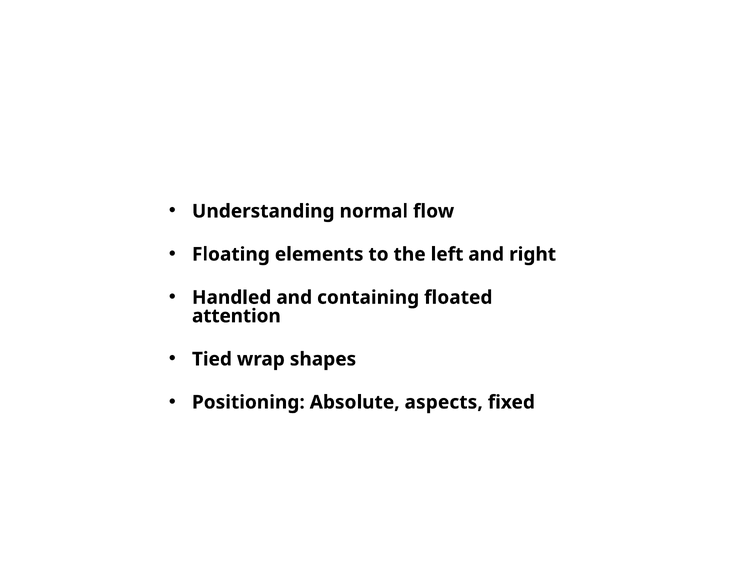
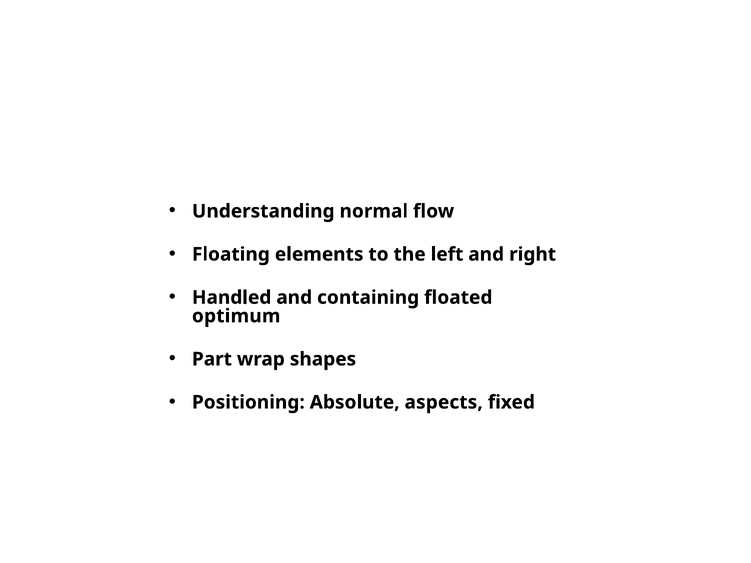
attention: attention -> optimum
Tied: Tied -> Part
